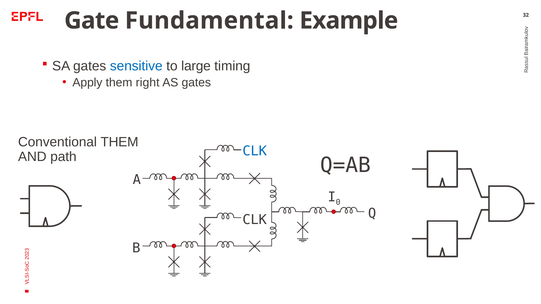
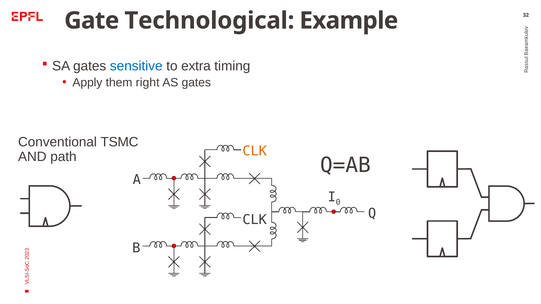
Fundamental: Fundamental -> Technological
large: large -> extra
Conventional THEM: THEM -> TSMC
CLK at (255, 151) colour: blue -> orange
